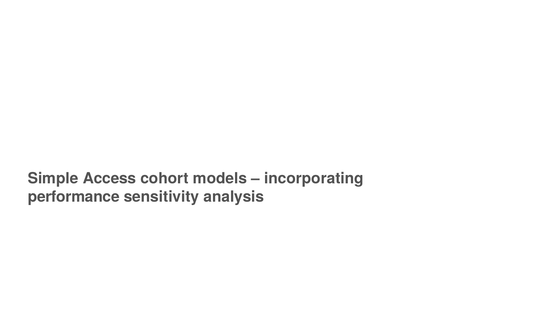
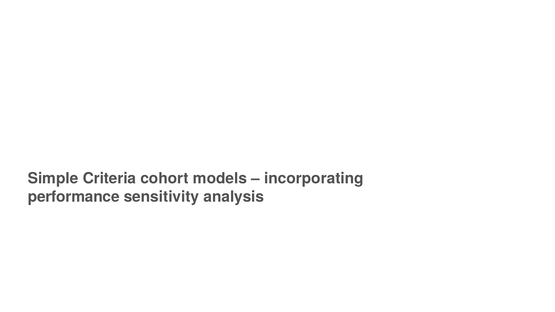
Access: Access -> Criteria
